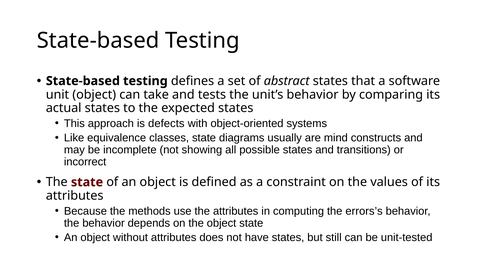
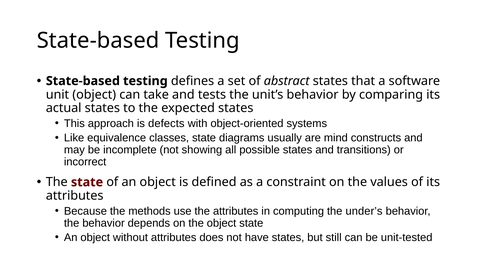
errors’s: errors’s -> under’s
